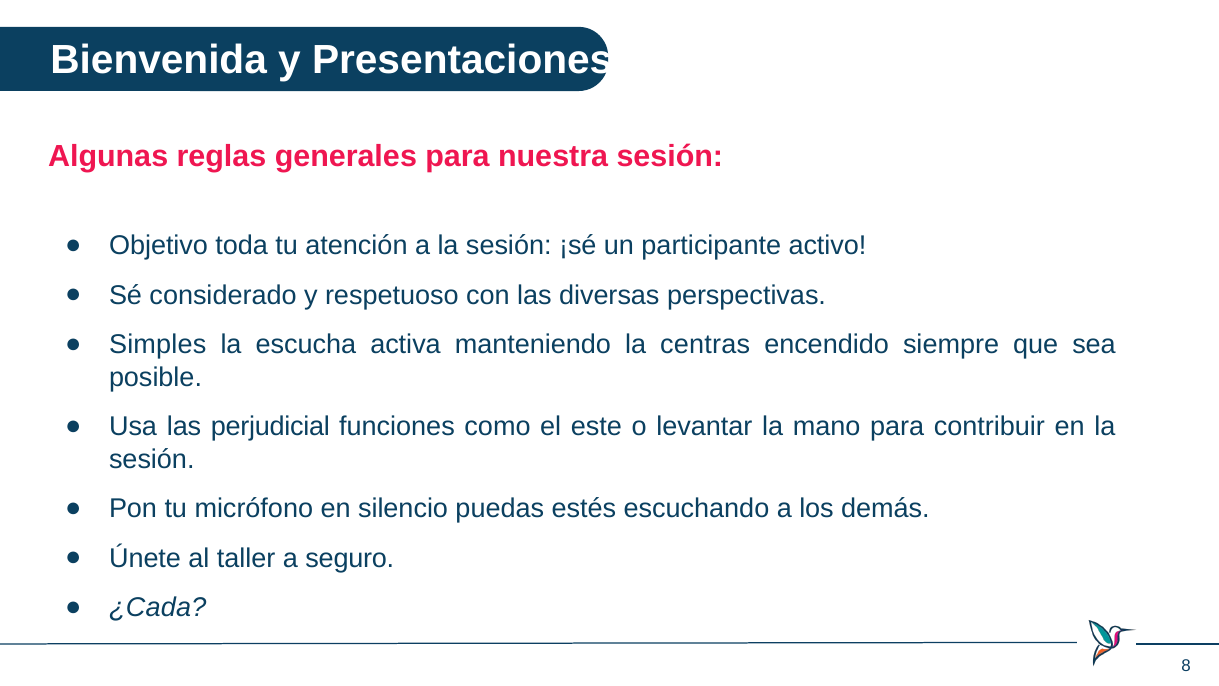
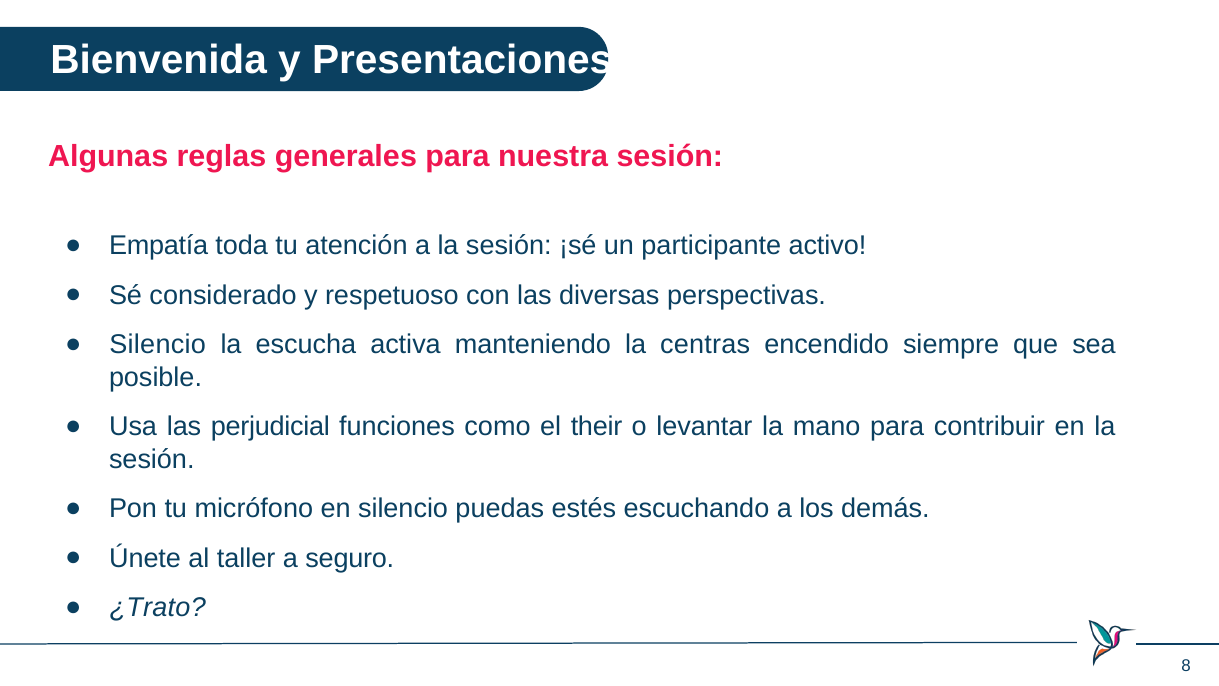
Objetivo: Objetivo -> Empatía
Simples at (158, 345): Simples -> Silencio
este: este -> their
¿Cada: ¿Cada -> ¿Trato
